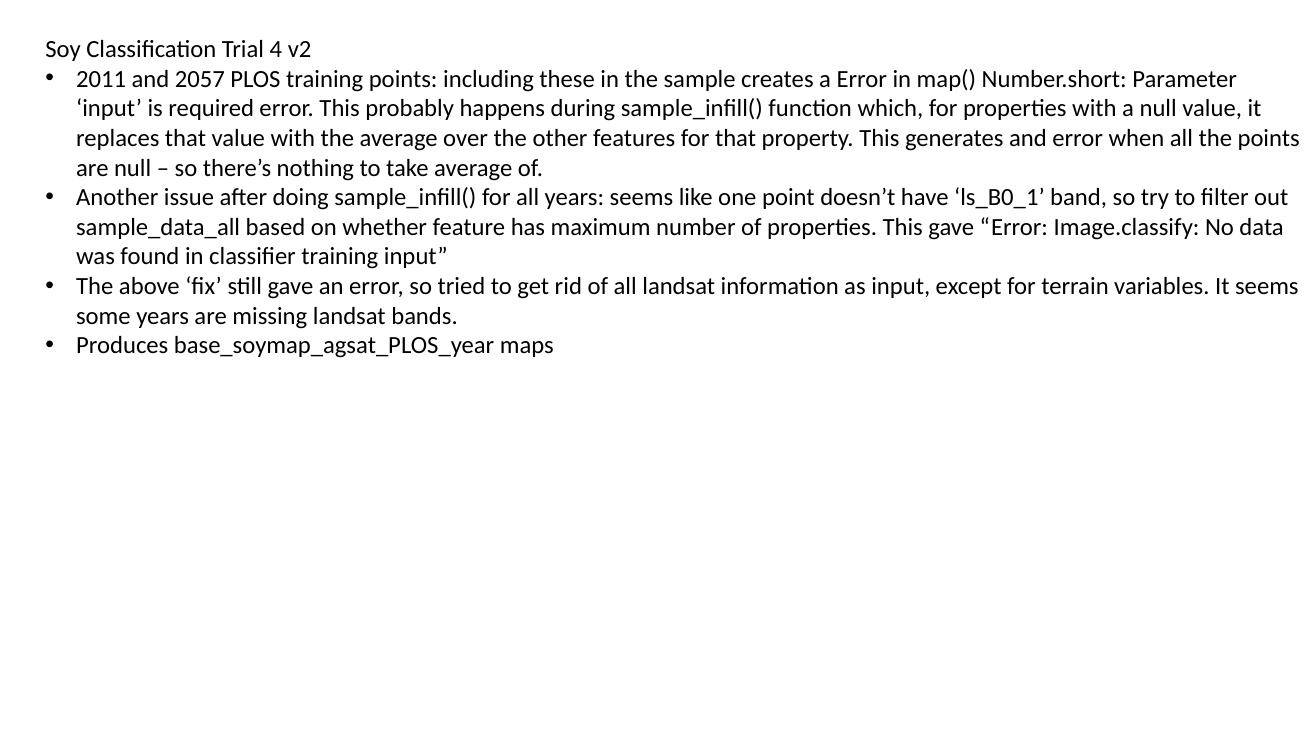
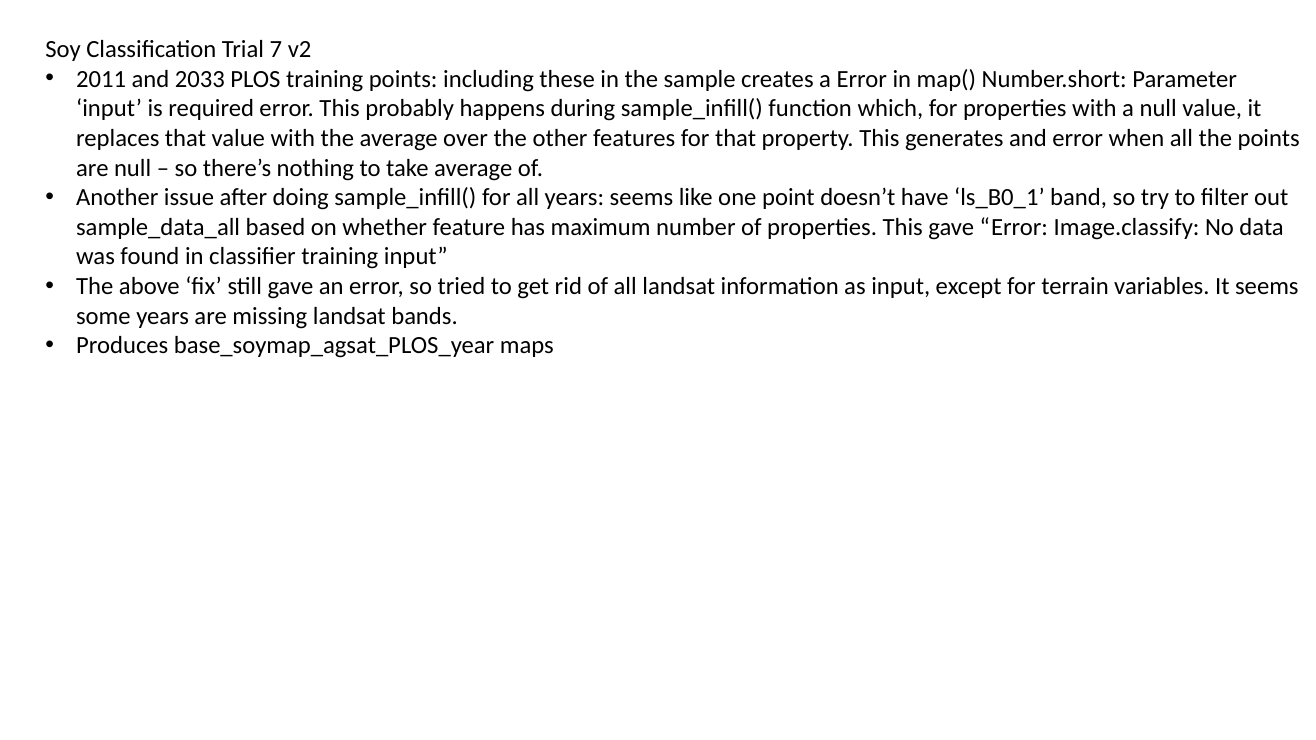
4: 4 -> 7
2057: 2057 -> 2033
